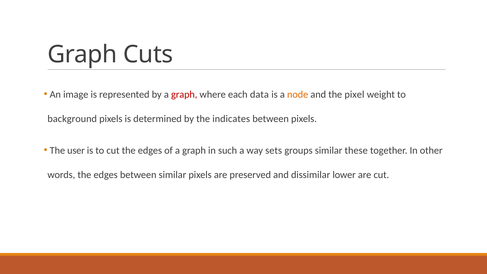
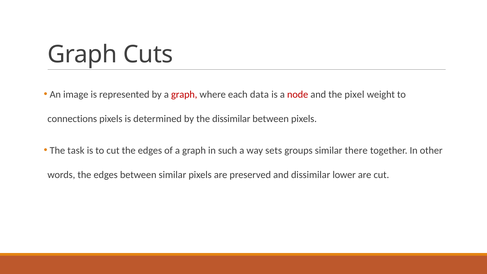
node colour: orange -> red
background: background -> connections
the indicates: indicates -> dissimilar
user: user -> task
these: these -> there
